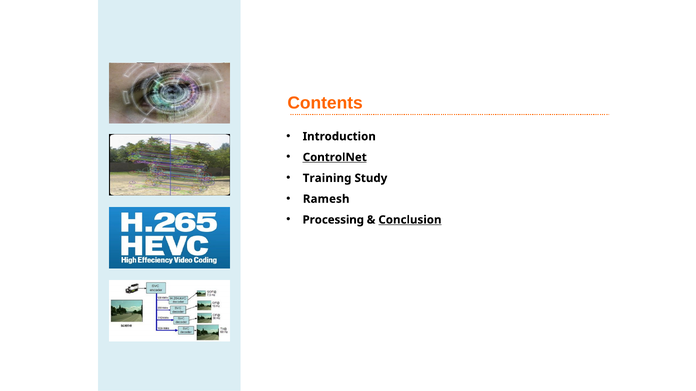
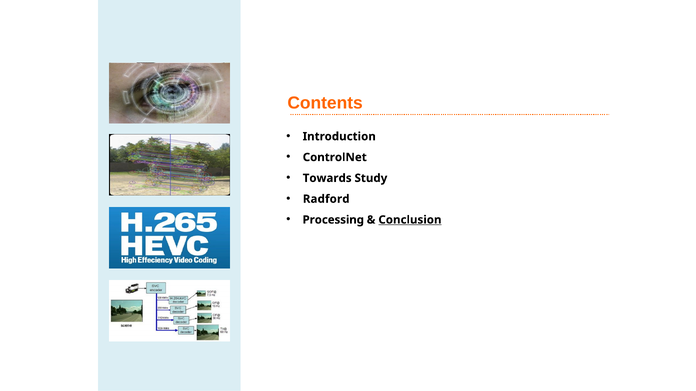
ControlNet underline: present -> none
Training: Training -> Towards
Ramesh: Ramesh -> Radford
